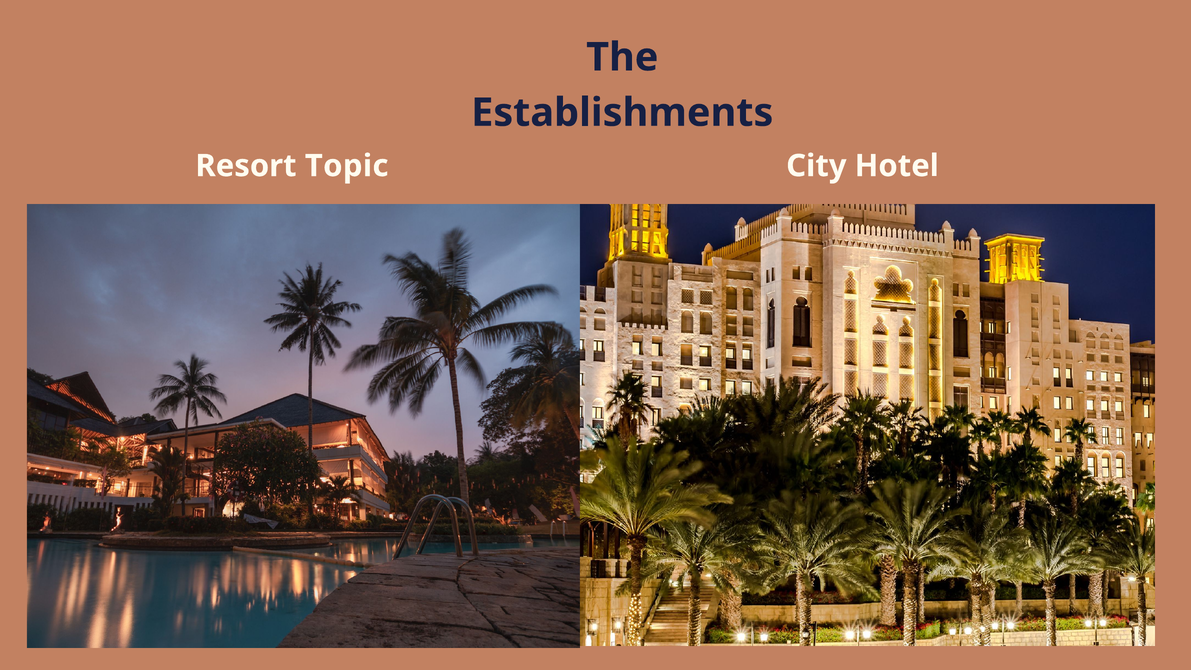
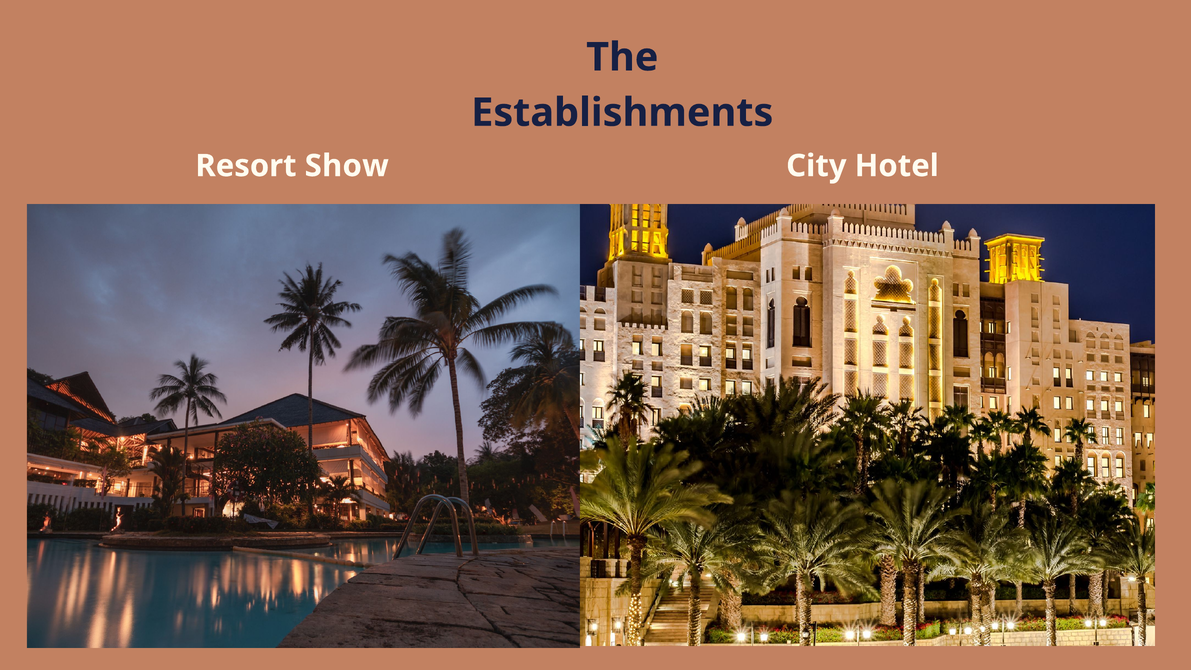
Resort Topic: Topic -> Show
